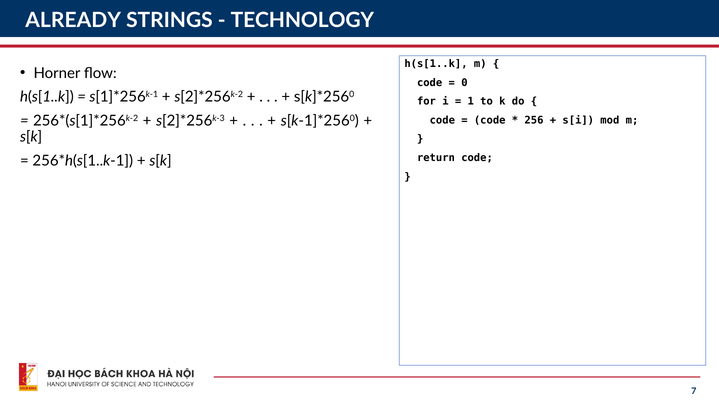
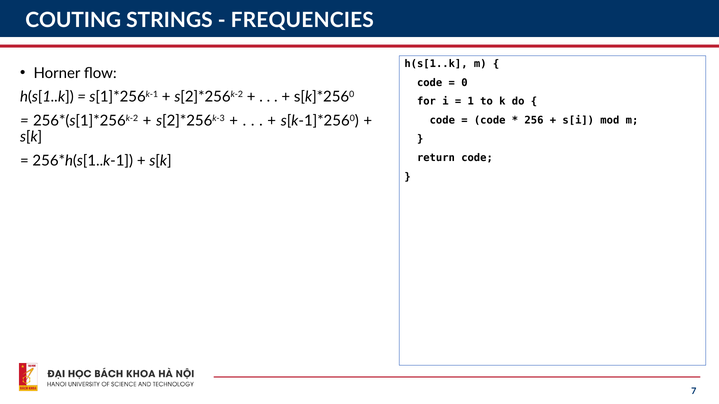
ALREADY: ALREADY -> COUTING
TECHNOLOGY: TECHNOLOGY -> FREQUENCIES
